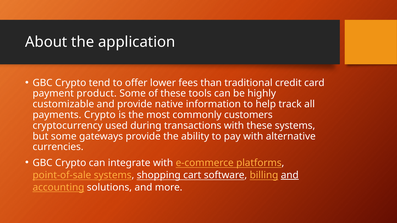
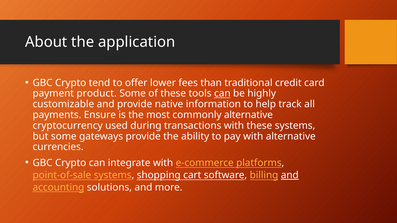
can at (222, 94) underline: none -> present
payments Crypto: Crypto -> Ensure
commonly customers: customers -> alternative
